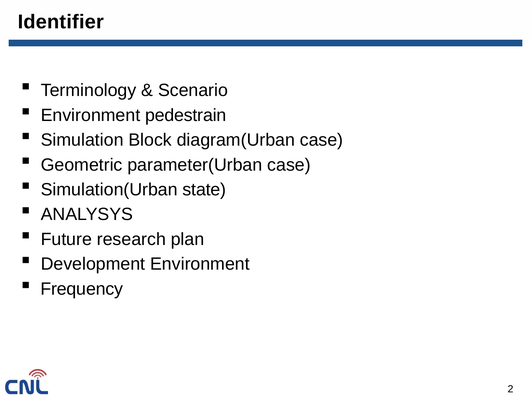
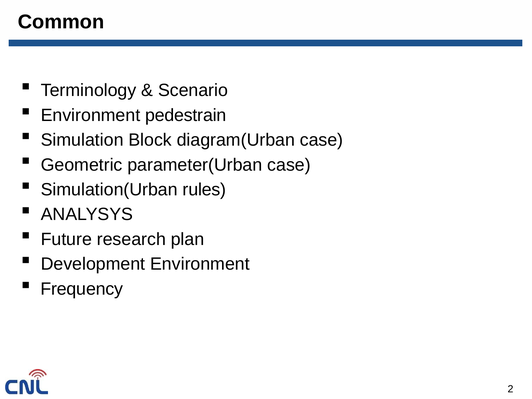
Identifier: Identifier -> Common
state: state -> rules
